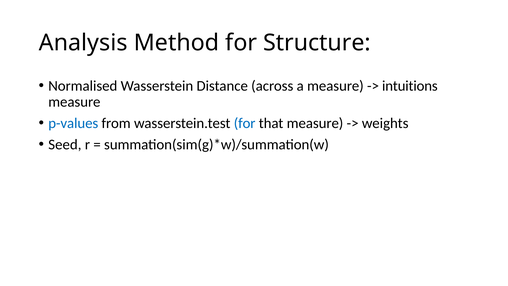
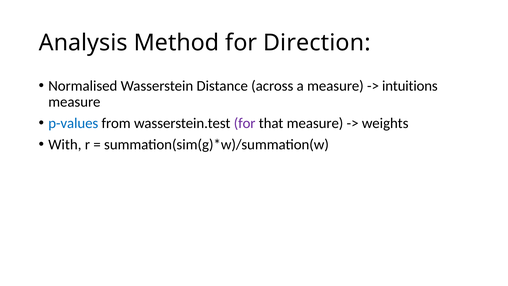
Structure: Structure -> Direction
for at (245, 123) colour: blue -> purple
Seed: Seed -> With
